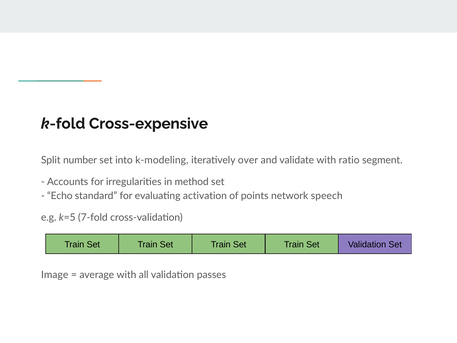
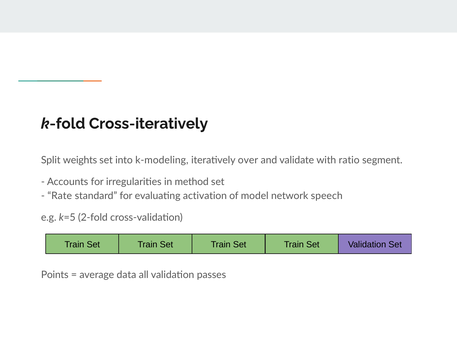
Cross-expensive: Cross-expensive -> Cross-iteratively
number: number -> weights
Echo: Echo -> Rate
points: points -> model
7-fold: 7-fold -> 2-fold
Image: Image -> Points
average with: with -> data
